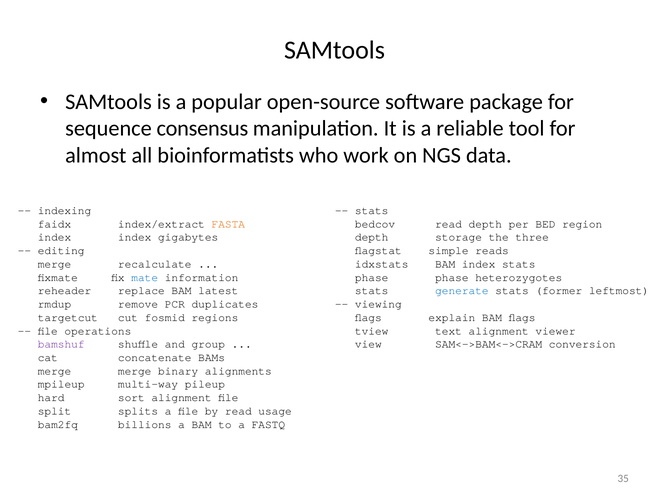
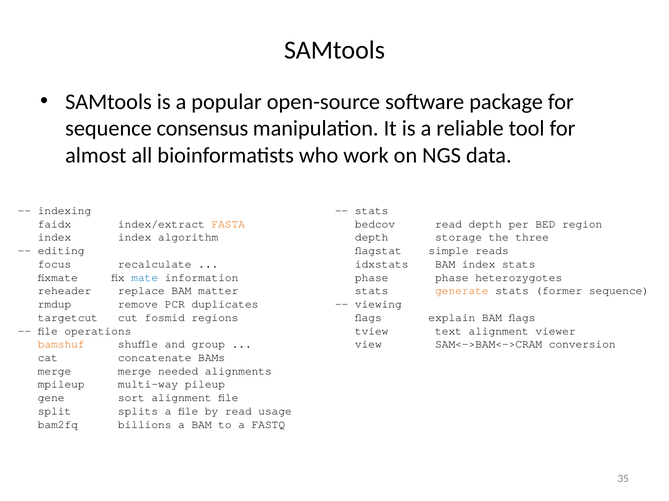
gigabytes: gigabytes -> algorithm
merge at (54, 264): merge -> focus
latest: latest -> matter
generate colour: blue -> orange
former leftmost: leftmost -> sequence
bamshuf colour: purple -> orange
binary: binary -> needed
hard: hard -> gene
